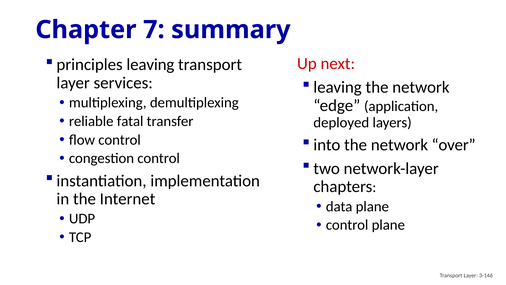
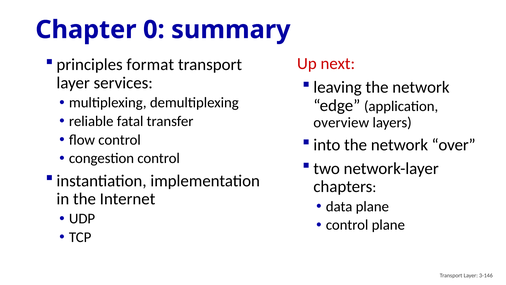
7: 7 -> 0
principles leaving: leaving -> format
deployed: deployed -> overview
